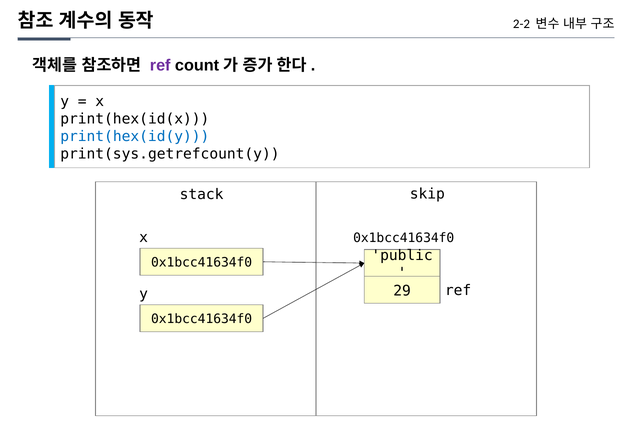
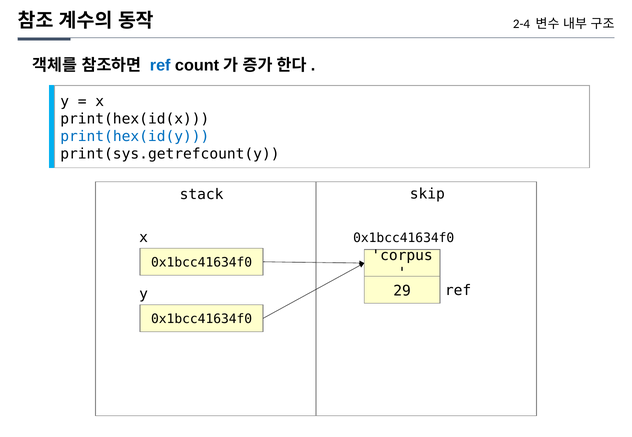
2-2: 2-2 -> 2-4
ref at (160, 66) colour: purple -> blue
public: public -> corpus
